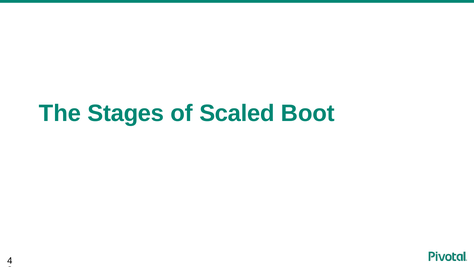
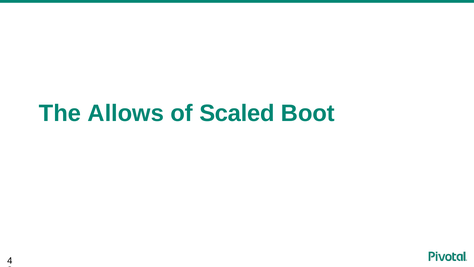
Stages: Stages -> Allows
